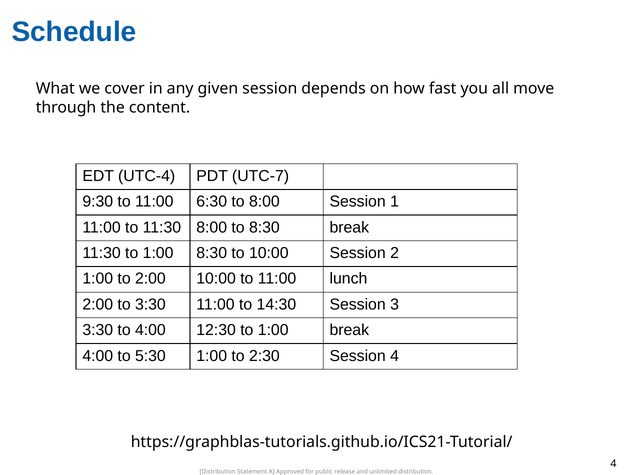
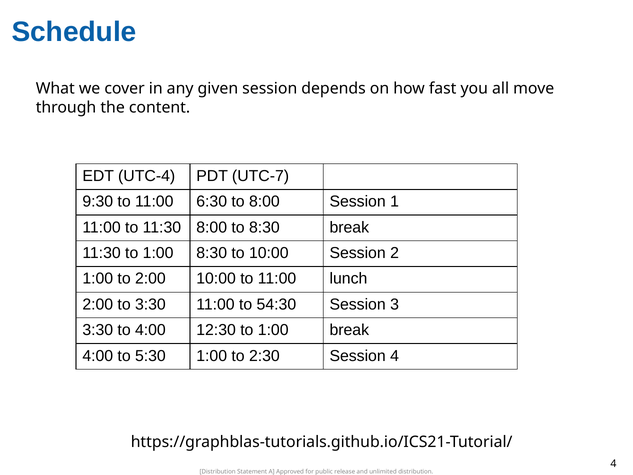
14:30: 14:30 -> 54:30
